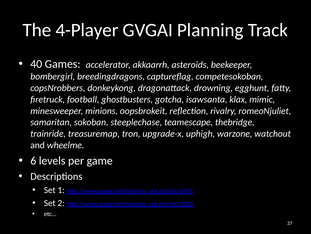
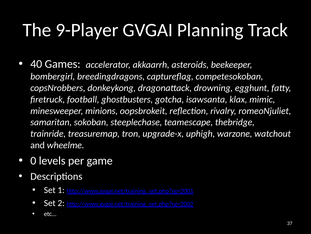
4-Player: 4-Player -> 9-Player
6: 6 -> 0
